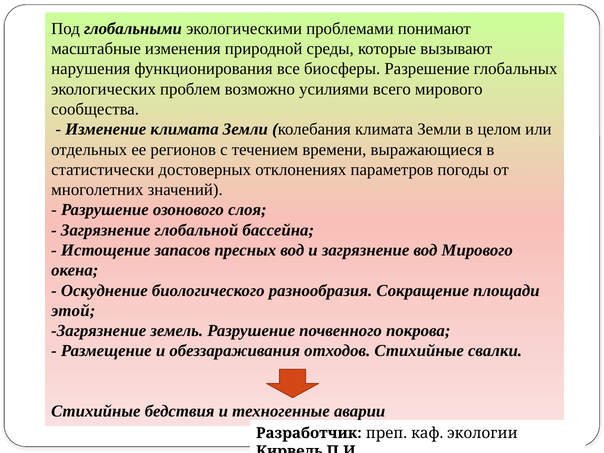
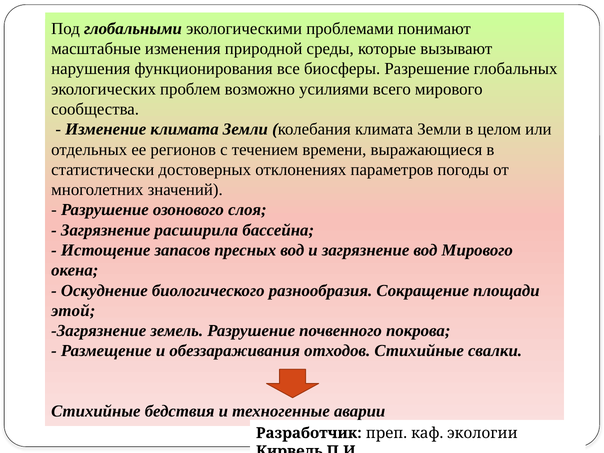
глобальной: глобальной -> расширила
